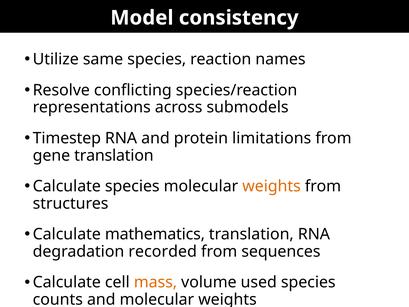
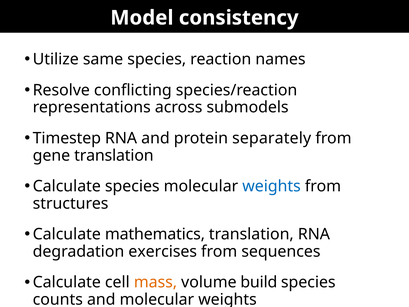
limitations: limitations -> separately
weights at (272, 186) colour: orange -> blue
recorded: recorded -> exercises
used: used -> build
